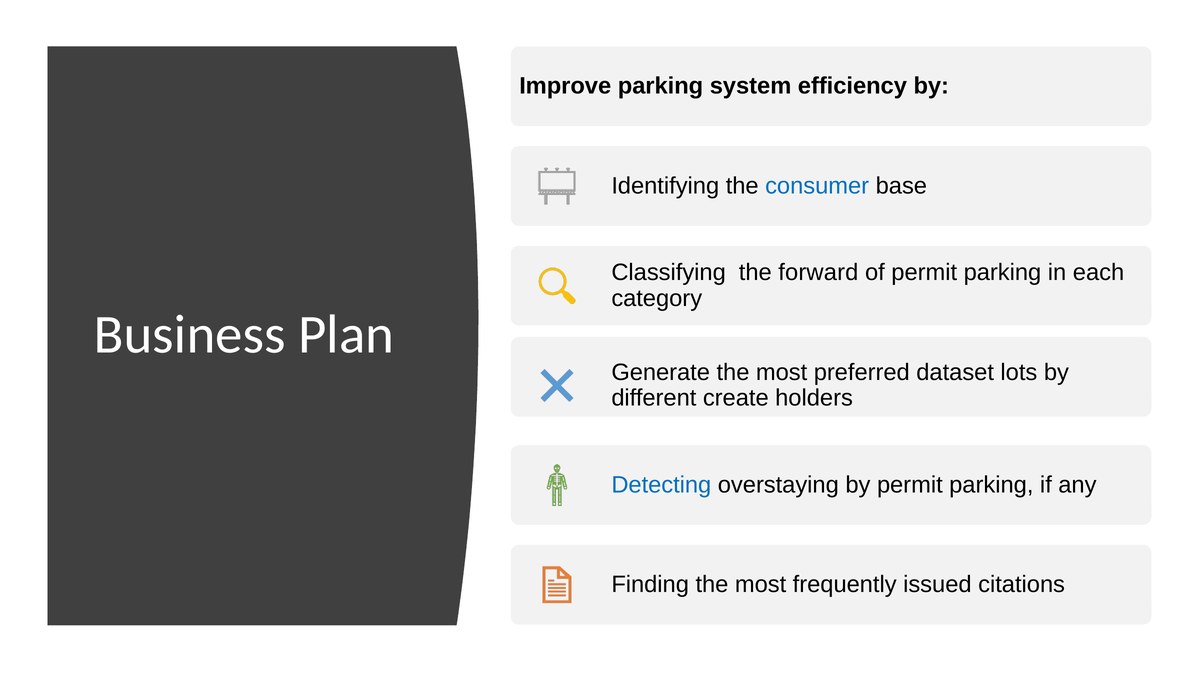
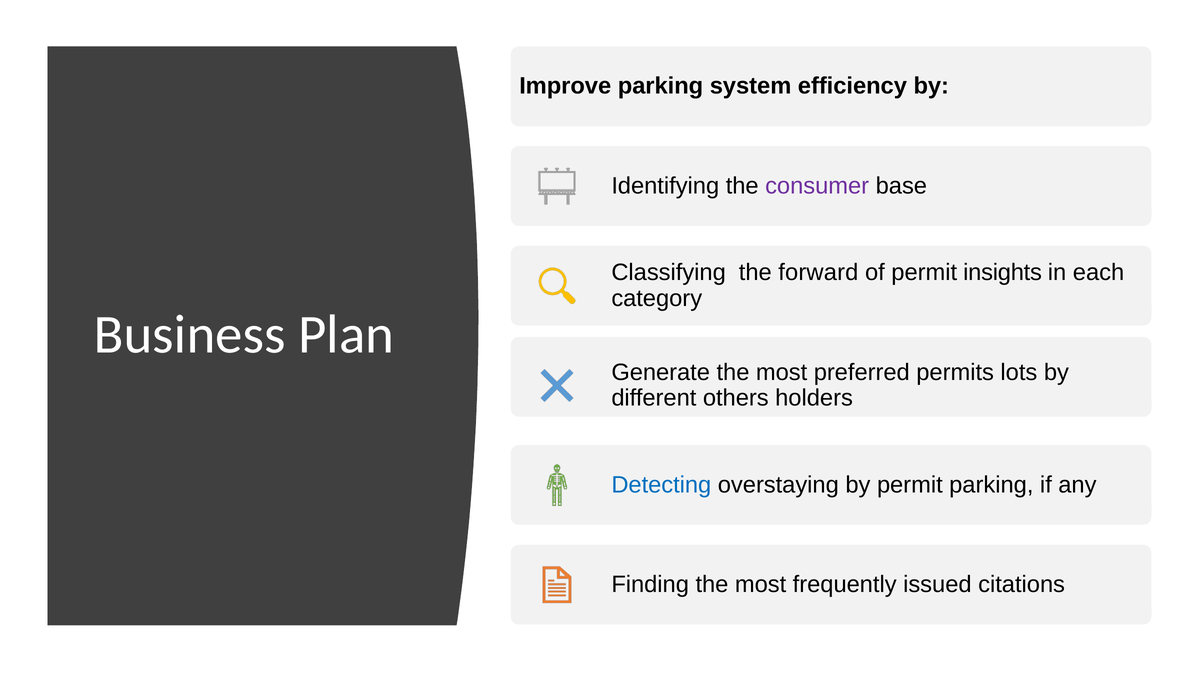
consumer colour: blue -> purple
of permit parking: parking -> insights
dataset: dataset -> permits
create: create -> others
